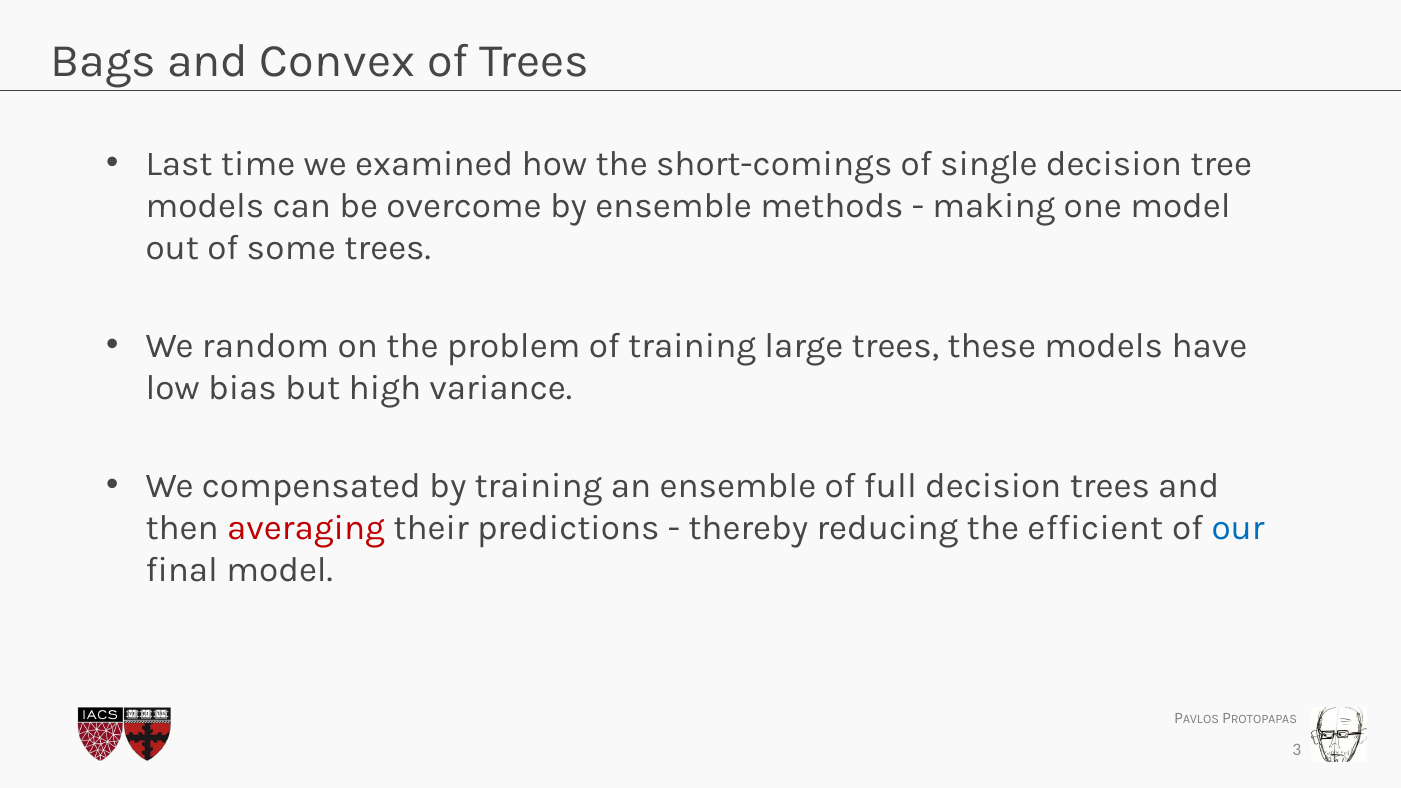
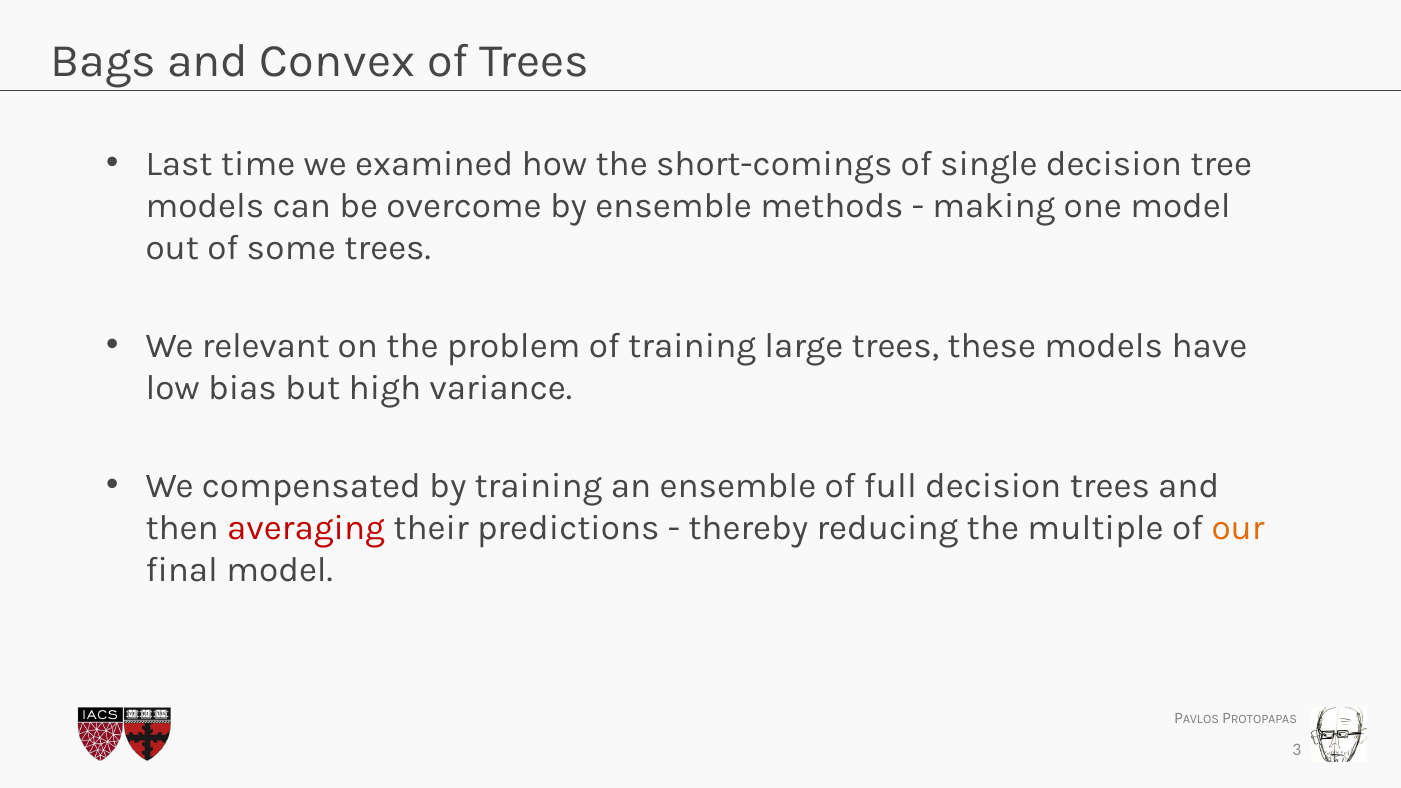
random: random -> relevant
efficient: efficient -> multiple
our colour: blue -> orange
